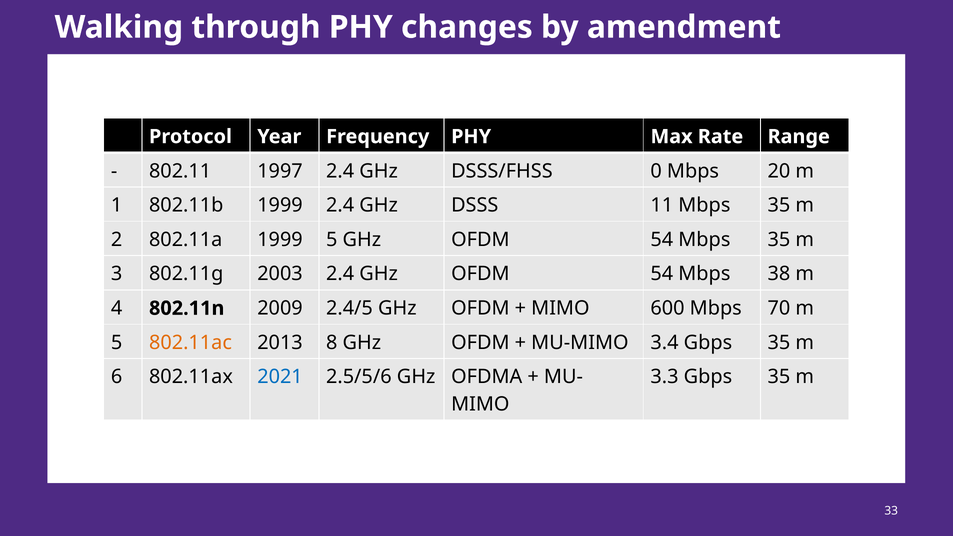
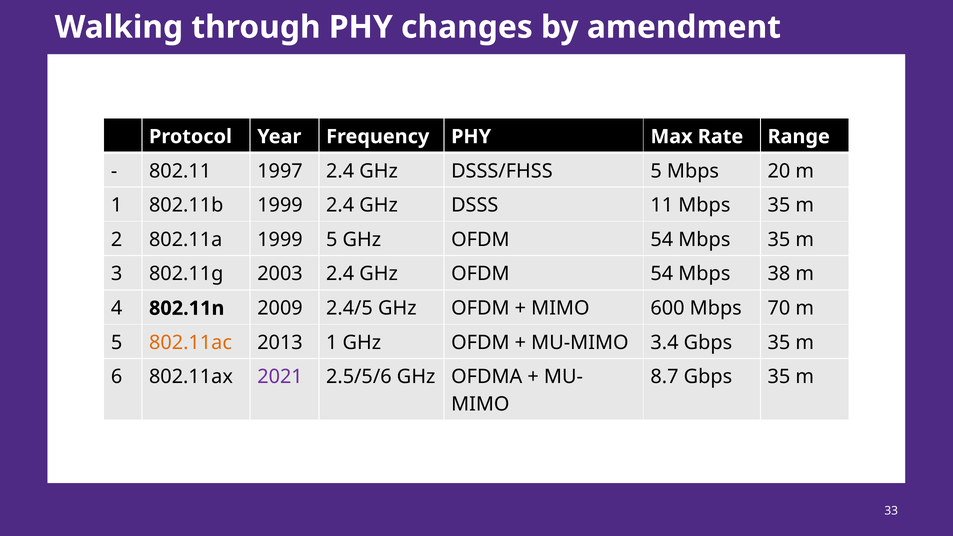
DSSS/FHSS 0: 0 -> 5
2013 8: 8 -> 1
2021 colour: blue -> purple
3.3: 3.3 -> 8.7
